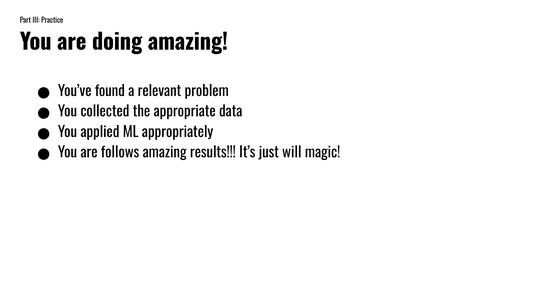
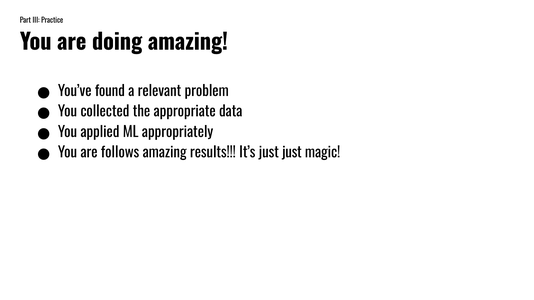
just will: will -> just
